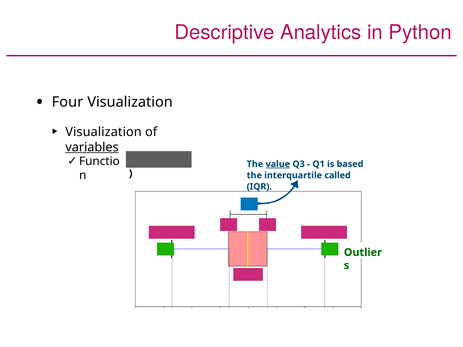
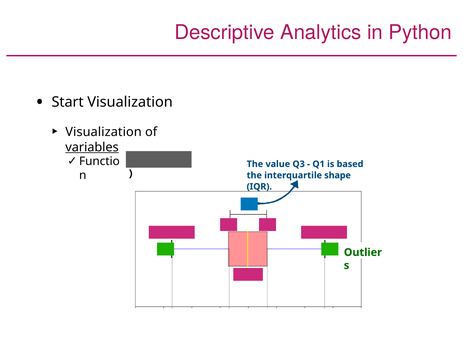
Four: Four -> Start
value underline: present -> none
called: called -> shape
